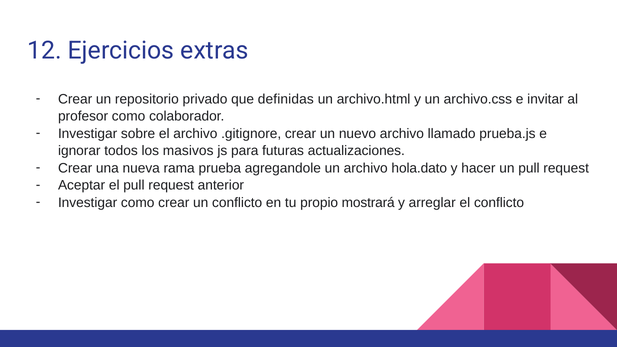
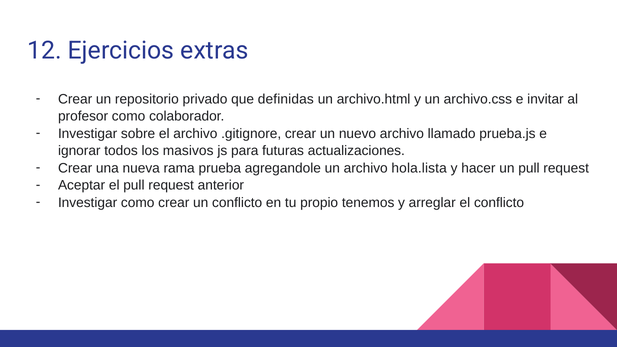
hola.dato: hola.dato -> hola.lista
mostrará: mostrará -> tenemos
